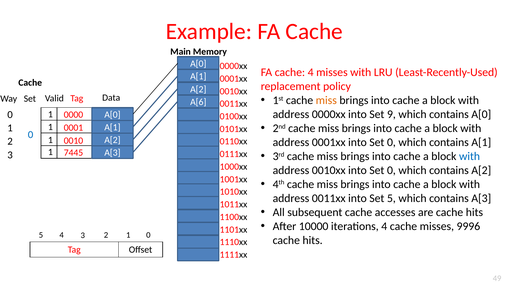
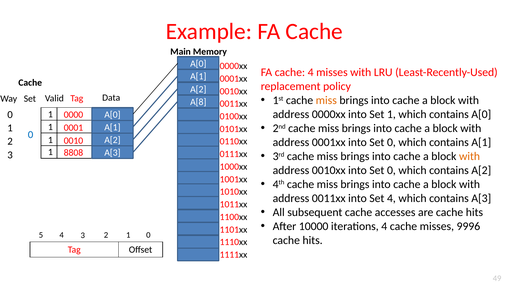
A[6: A[6 -> A[8
Set 9: 9 -> 1
7445: 7445 -> 8808
with at (470, 156) colour: blue -> orange
Set 5: 5 -> 4
